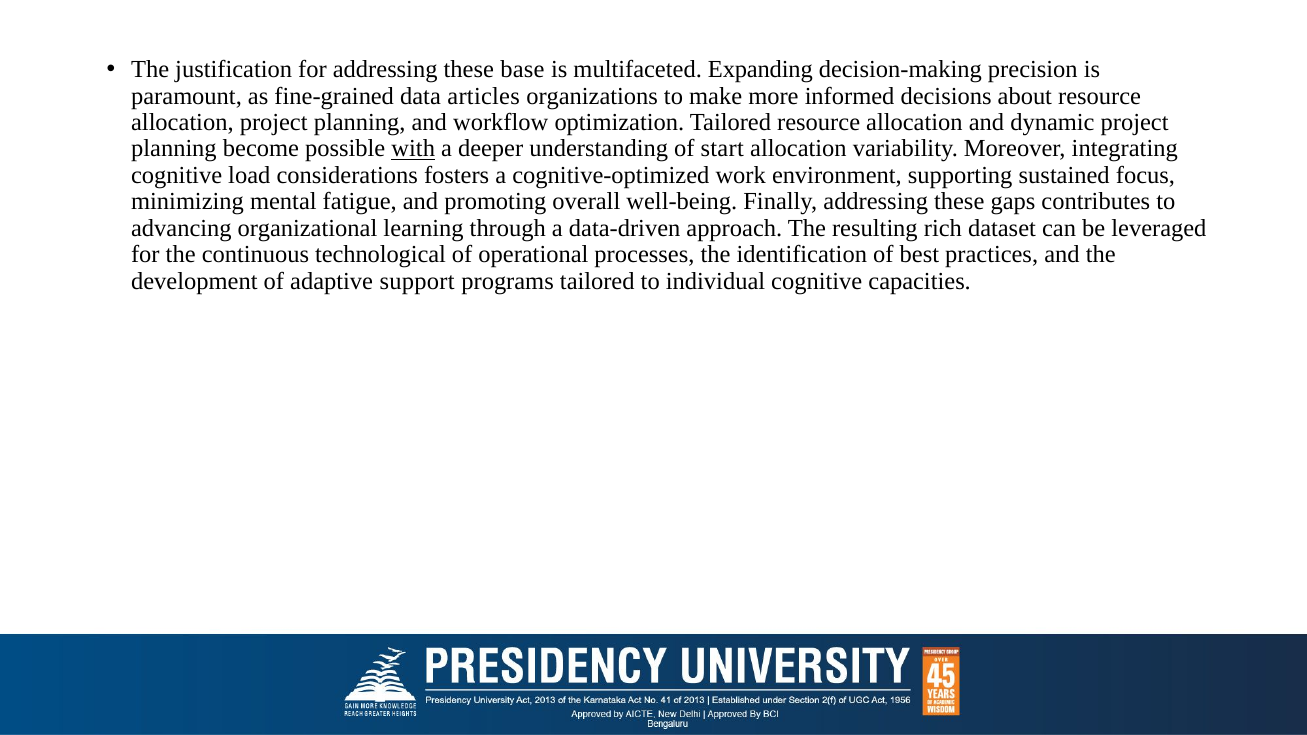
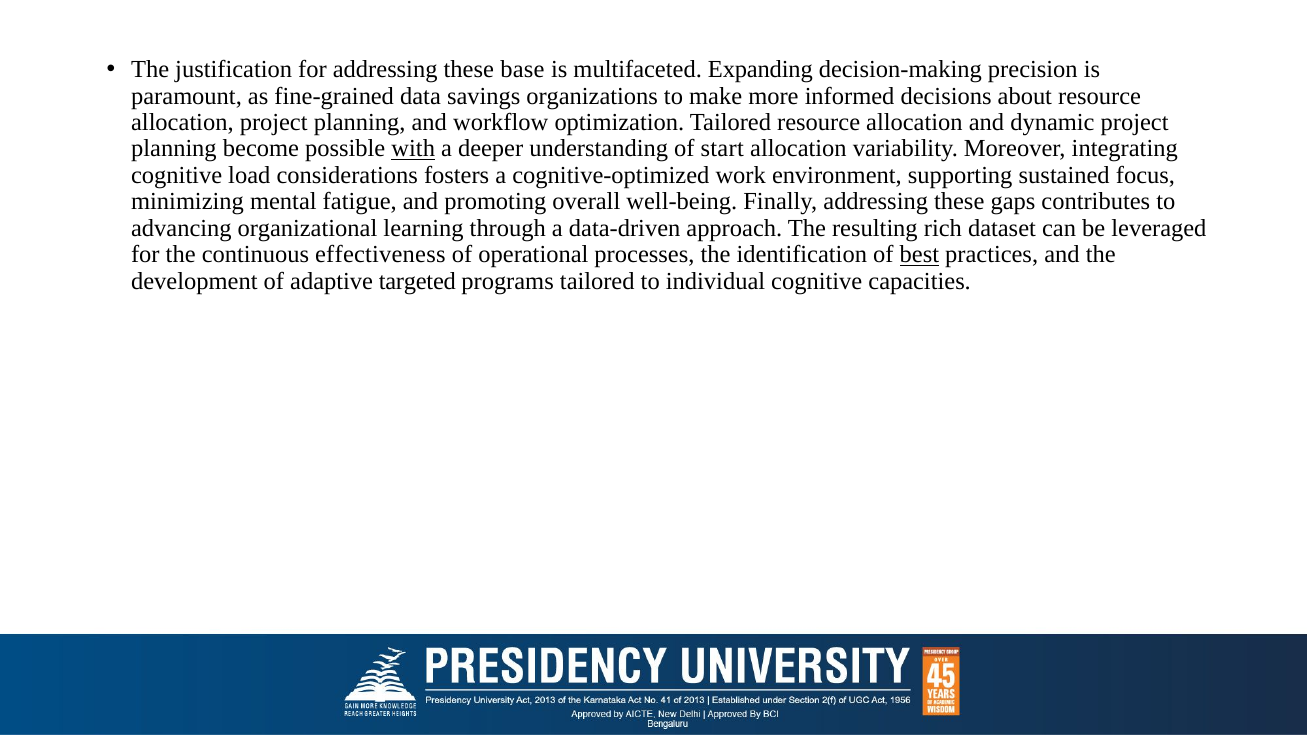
articles: articles -> savings
technological: technological -> effectiveness
best underline: none -> present
support: support -> targeted
